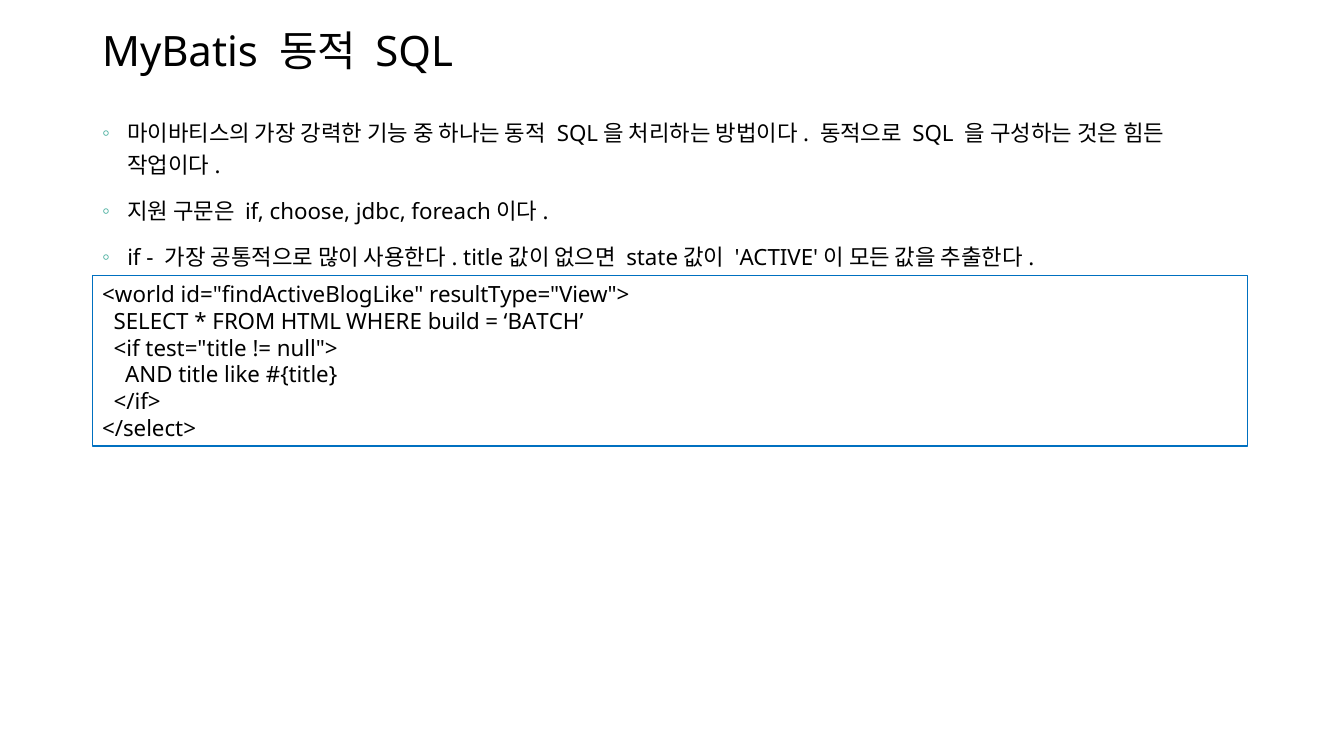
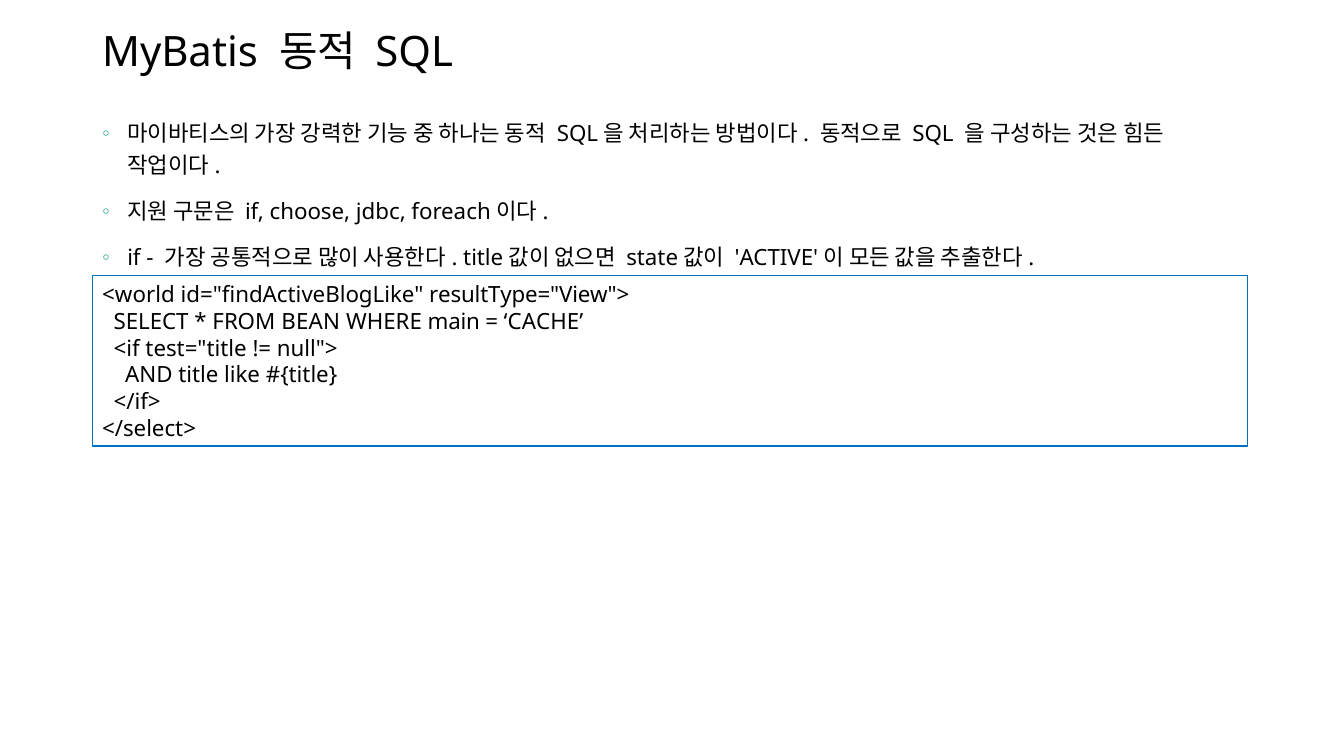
HTML: HTML -> BEAN
build: build -> main
BATCH: BATCH -> CACHE
